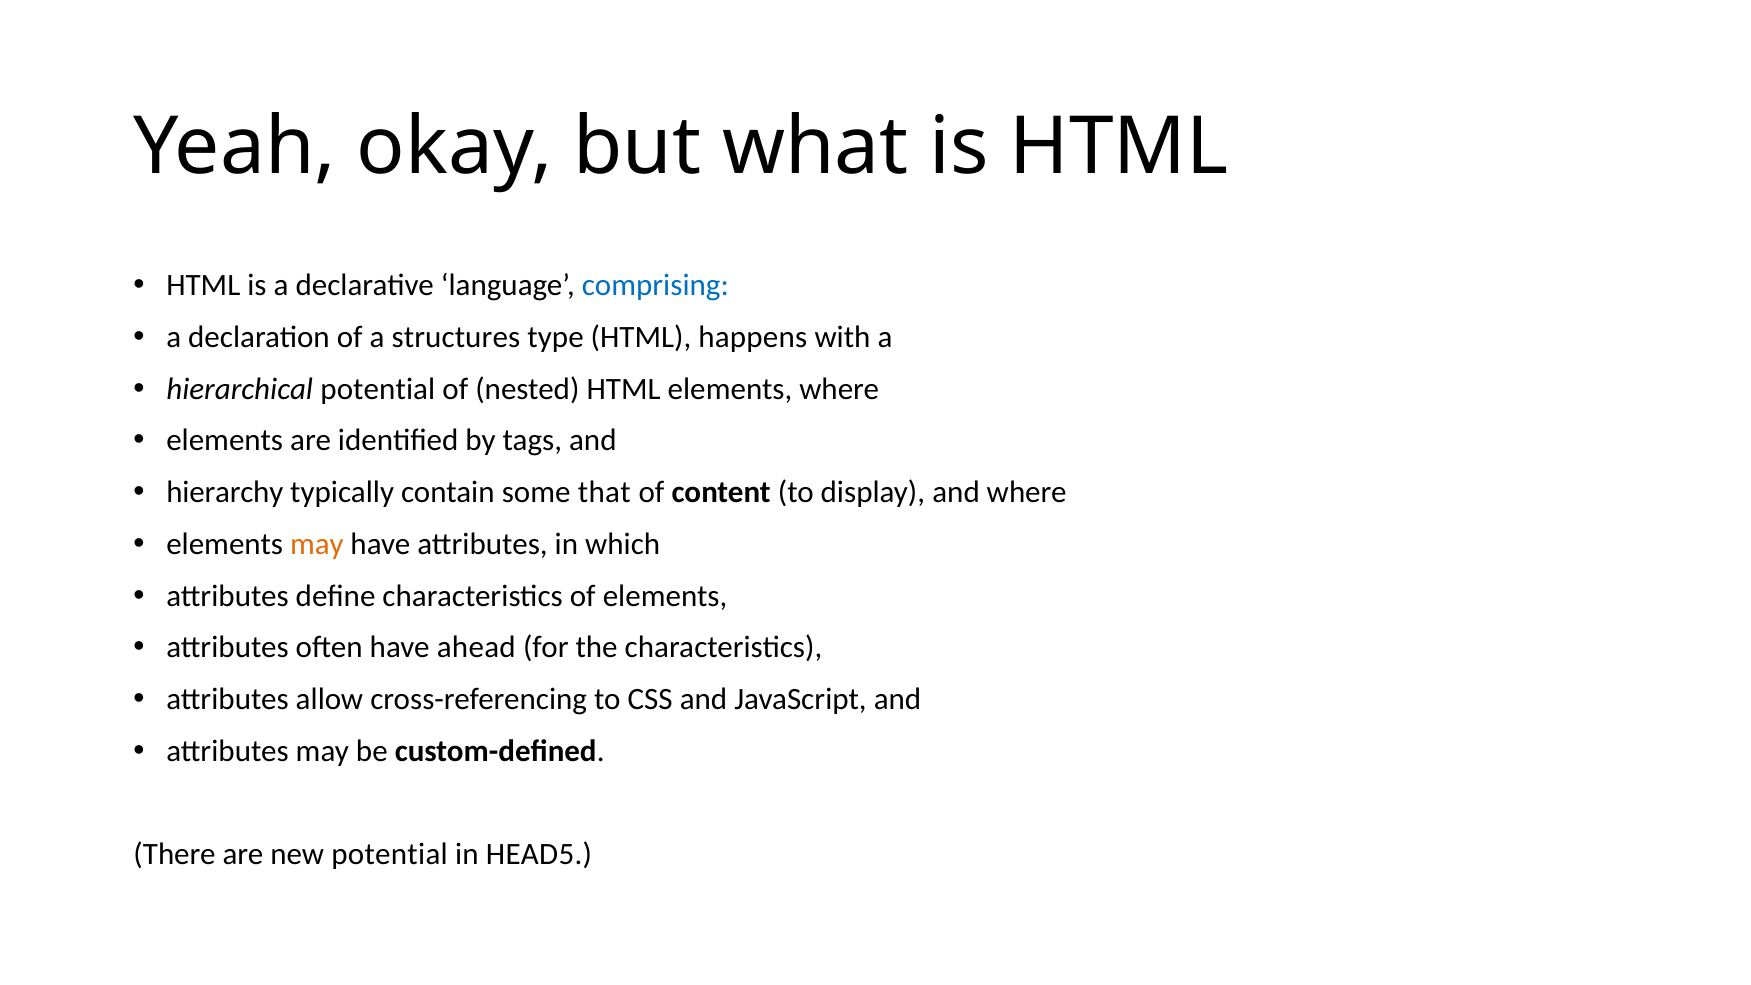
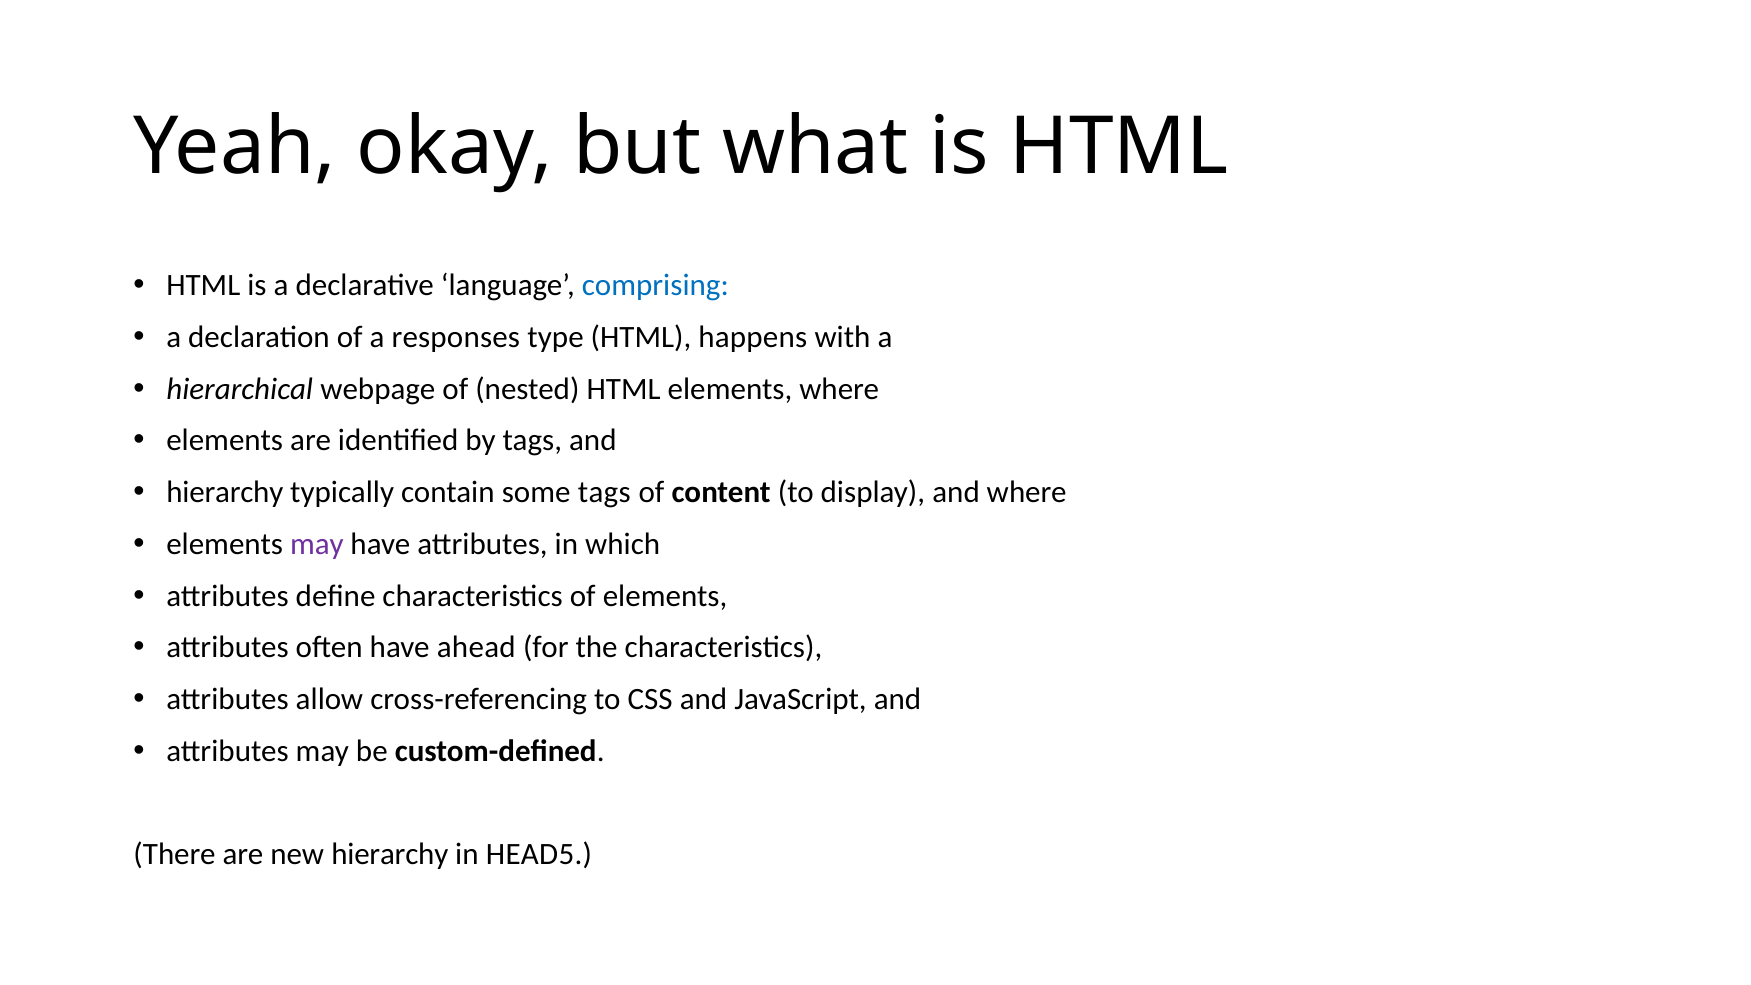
structures: structures -> responses
hierarchical potential: potential -> webpage
some that: that -> tags
may at (317, 544) colour: orange -> purple
new potential: potential -> hierarchy
